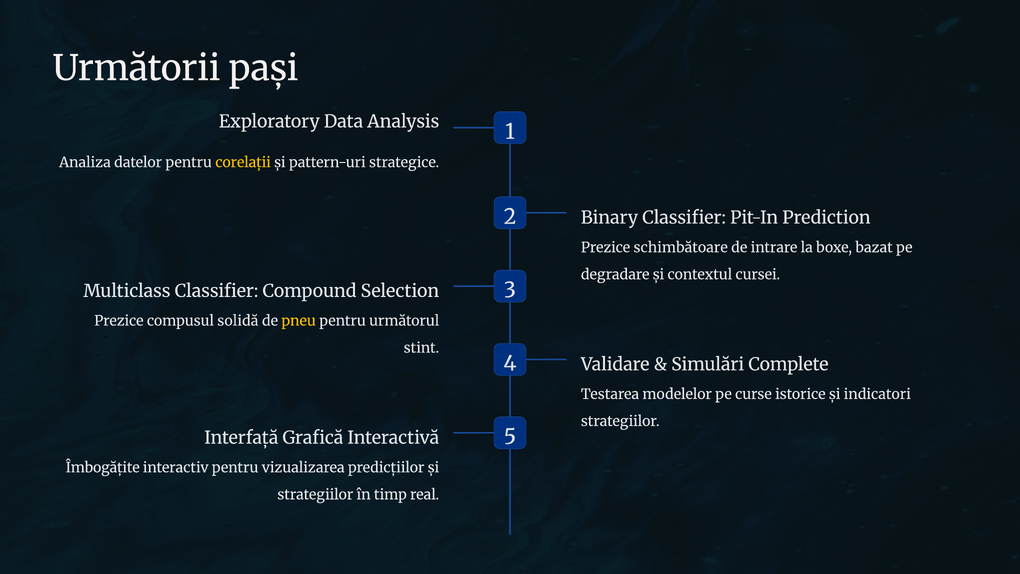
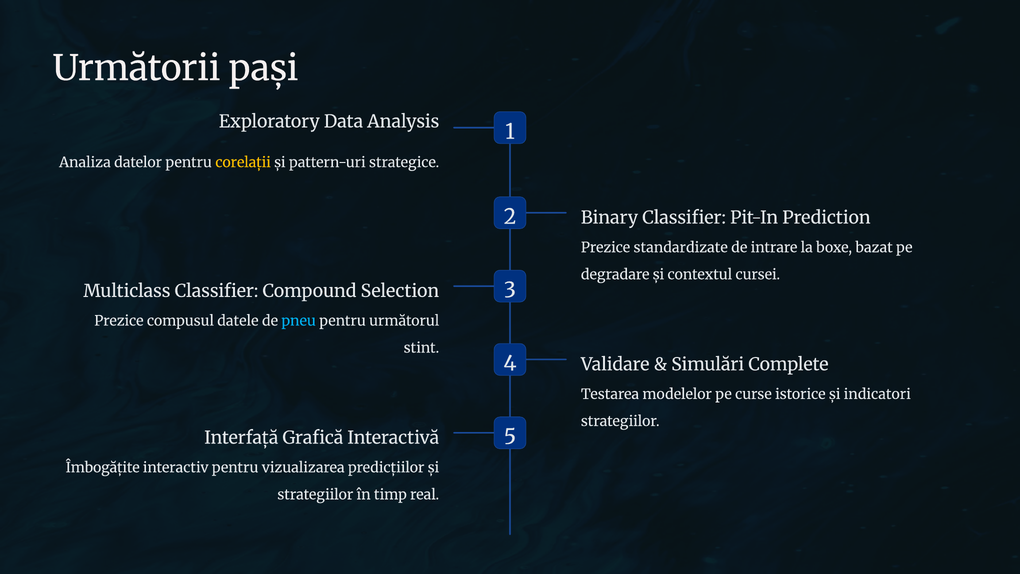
schimbătoare: schimbătoare -> standardizate
solidă: solidă -> datele
pneu colour: yellow -> light blue
